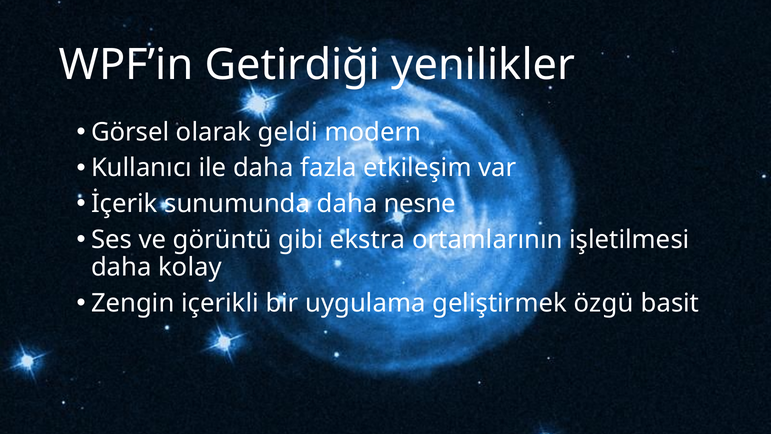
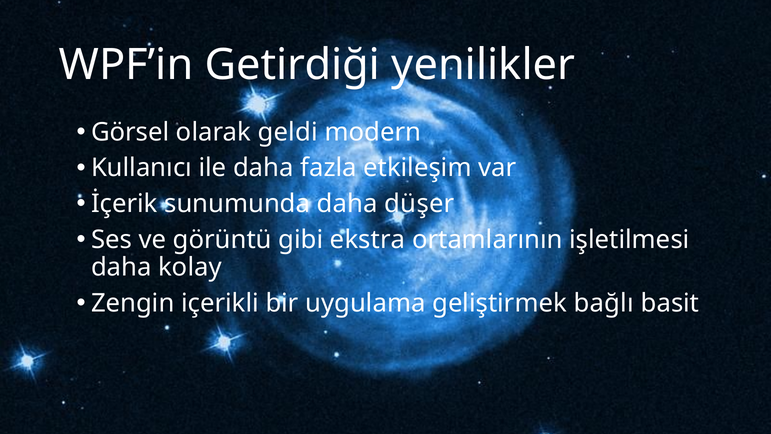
nesne: nesne -> düşer
özgü: özgü -> bağlı
